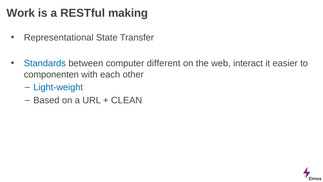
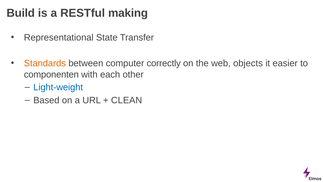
Work: Work -> Build
Standards colour: blue -> orange
different: different -> correctly
interact: interact -> objects
